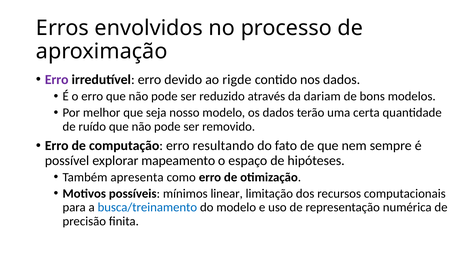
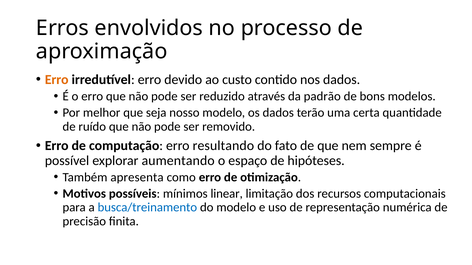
Erro at (57, 80) colour: purple -> orange
rigde: rigde -> custo
dariam: dariam -> padrão
mapeamento: mapeamento -> aumentando
